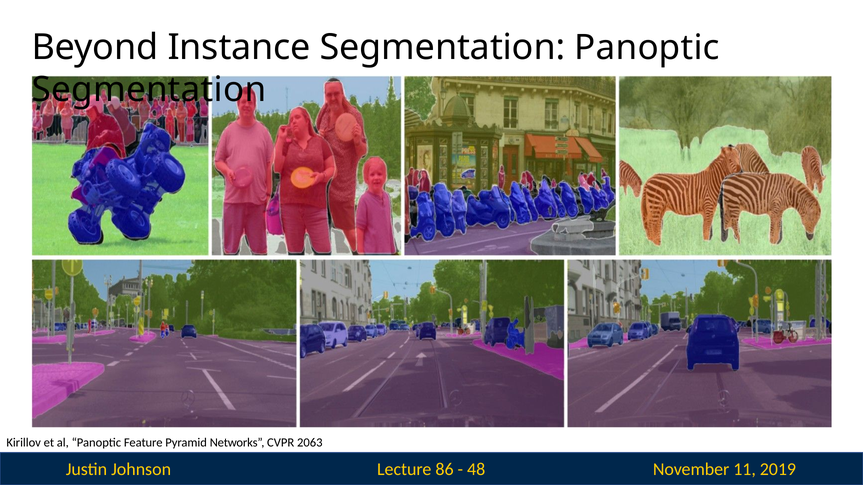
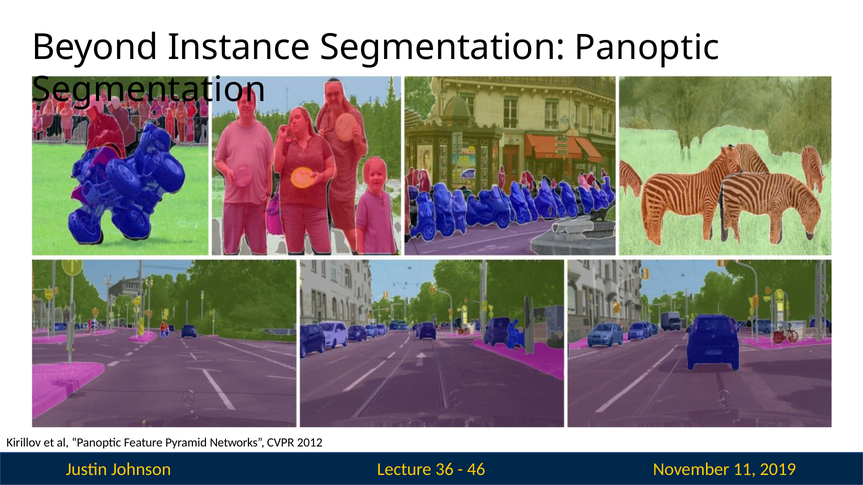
2063: 2063 -> 2012
86: 86 -> 36
48: 48 -> 46
